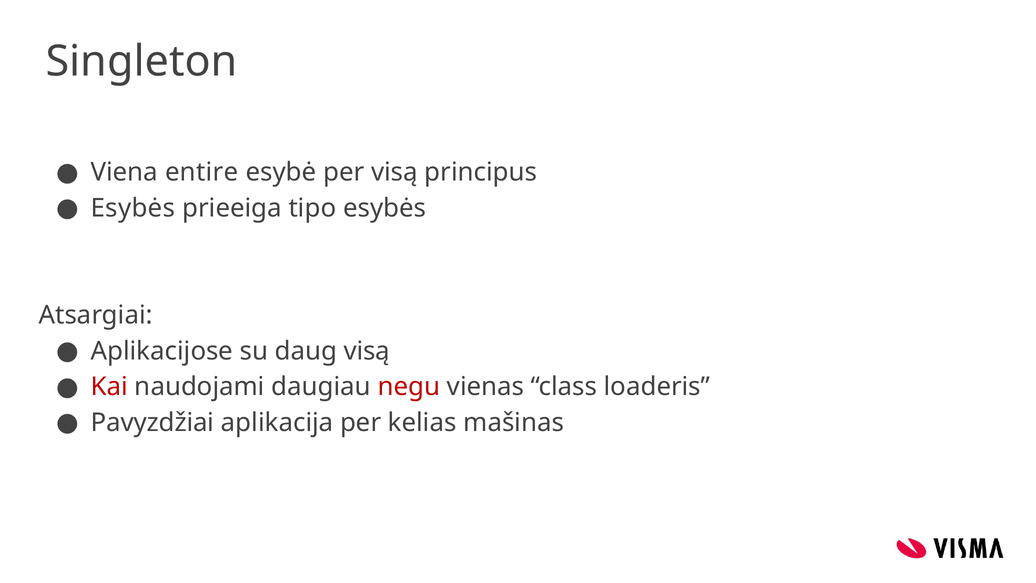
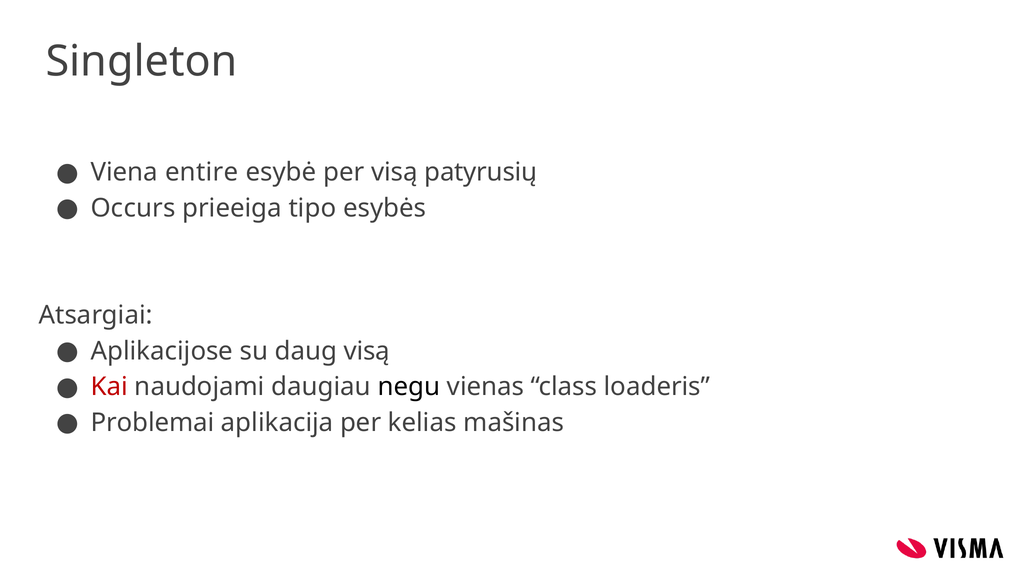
principus: principus -> patyrusių
Esybės at (133, 208): Esybės -> Occurs
negu colour: red -> black
Pavyzdžiai: Pavyzdžiai -> Problemai
